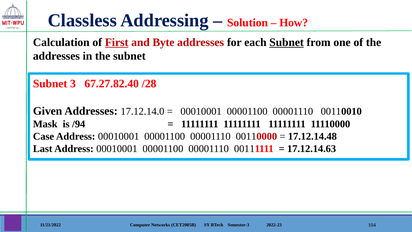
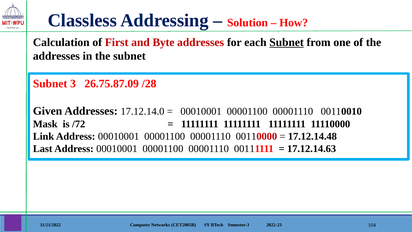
First underline: present -> none
67.27.82.40: 67.27.82.40 -> 26.75.87.09
/94: /94 -> /72
Case: Case -> Link
